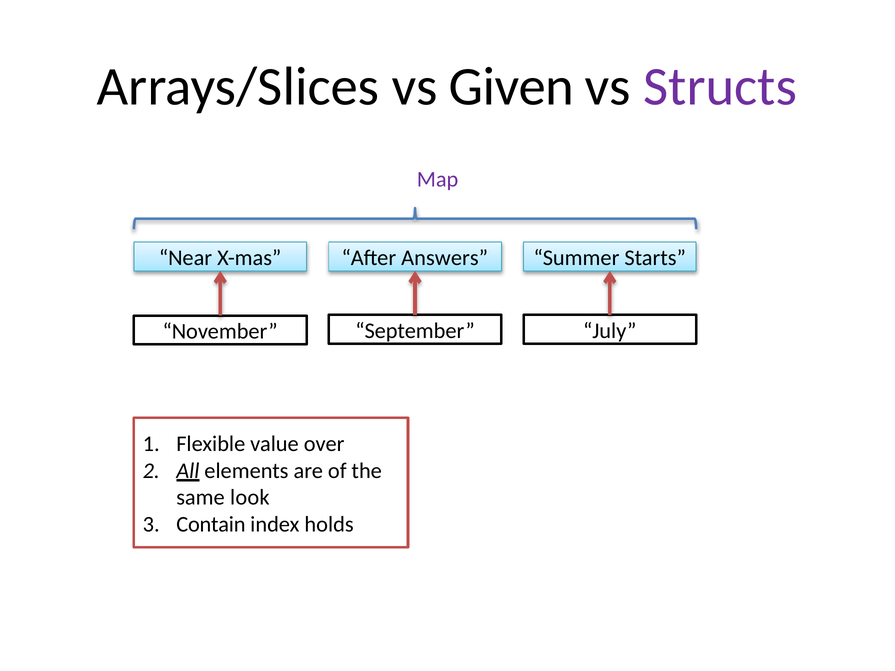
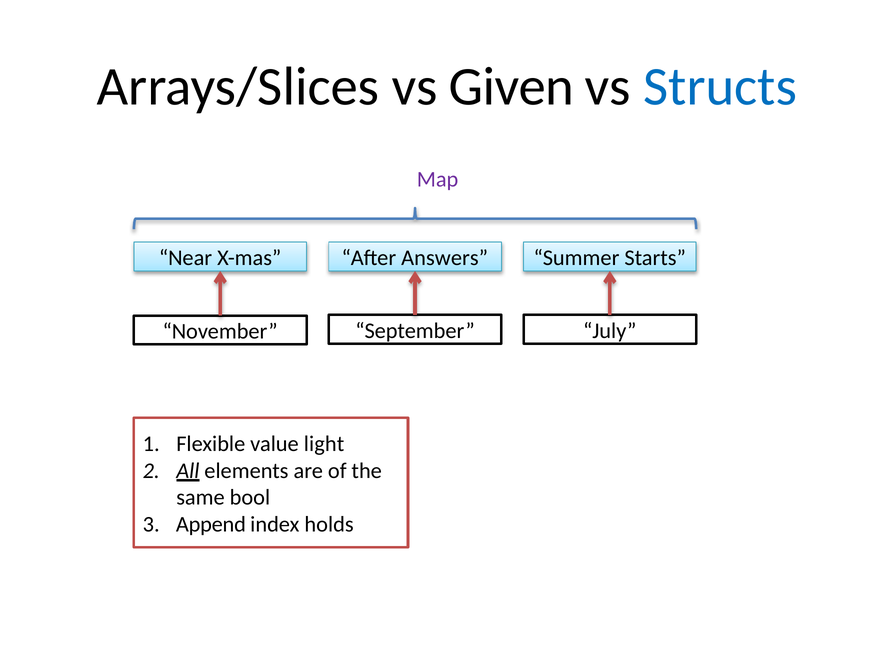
Structs colour: purple -> blue
over: over -> light
look: look -> bool
Contain: Contain -> Append
